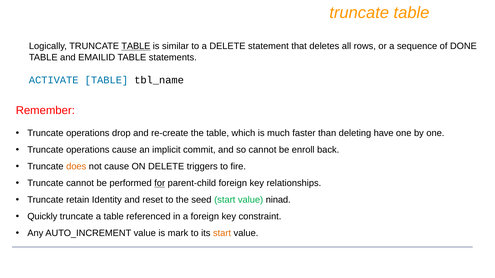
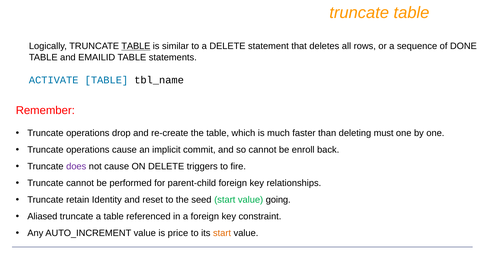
have: have -> must
does colour: orange -> purple
for underline: present -> none
ninad: ninad -> going
Quickly: Quickly -> Aliased
mark: mark -> price
